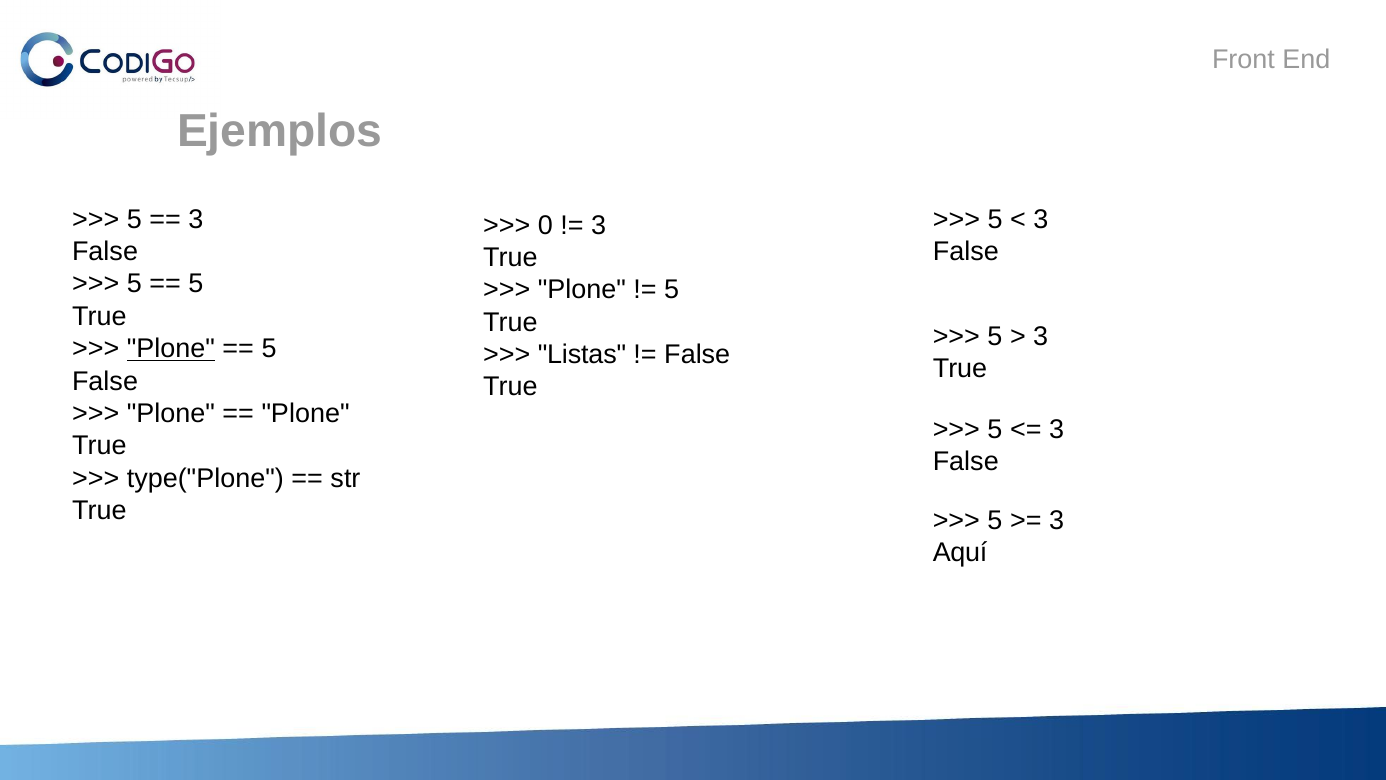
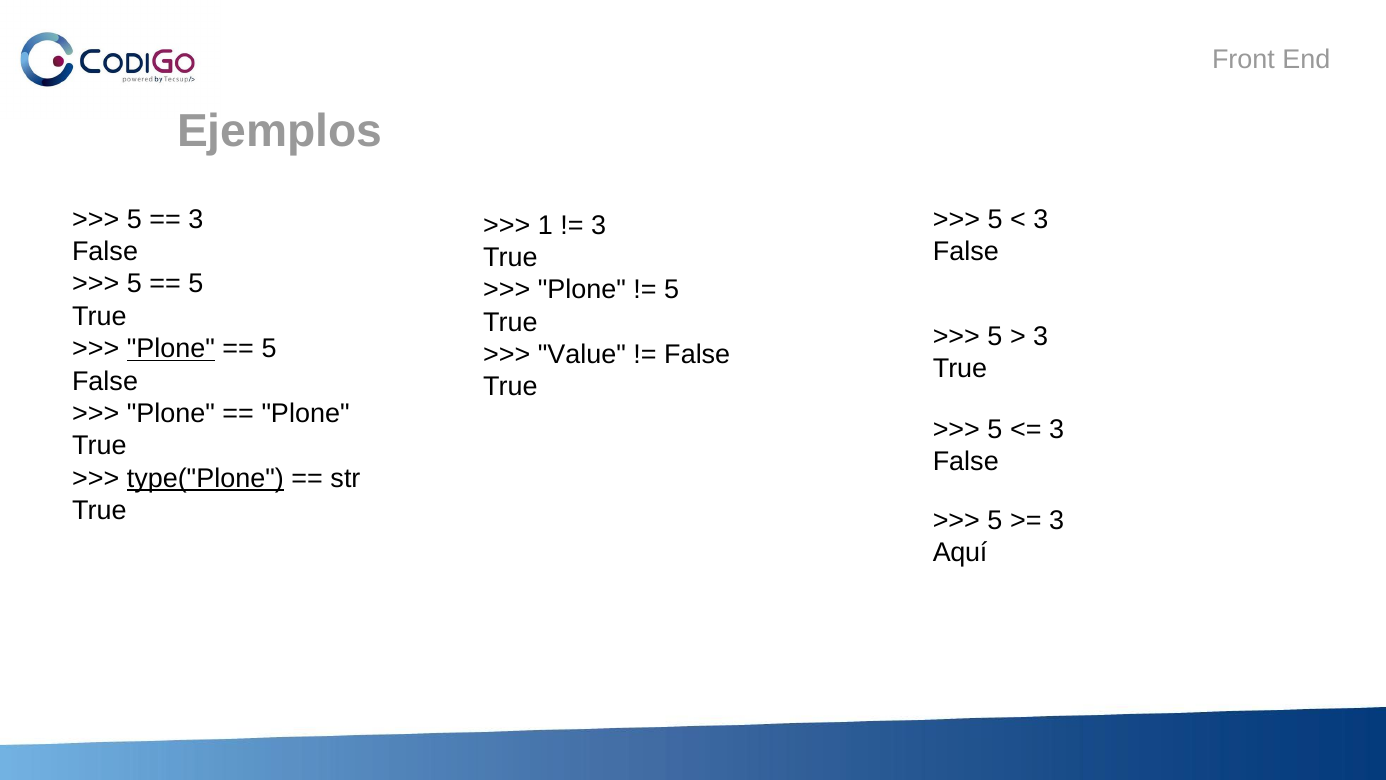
0: 0 -> 1
Listas: Listas -> Value
type("Plone underline: none -> present
